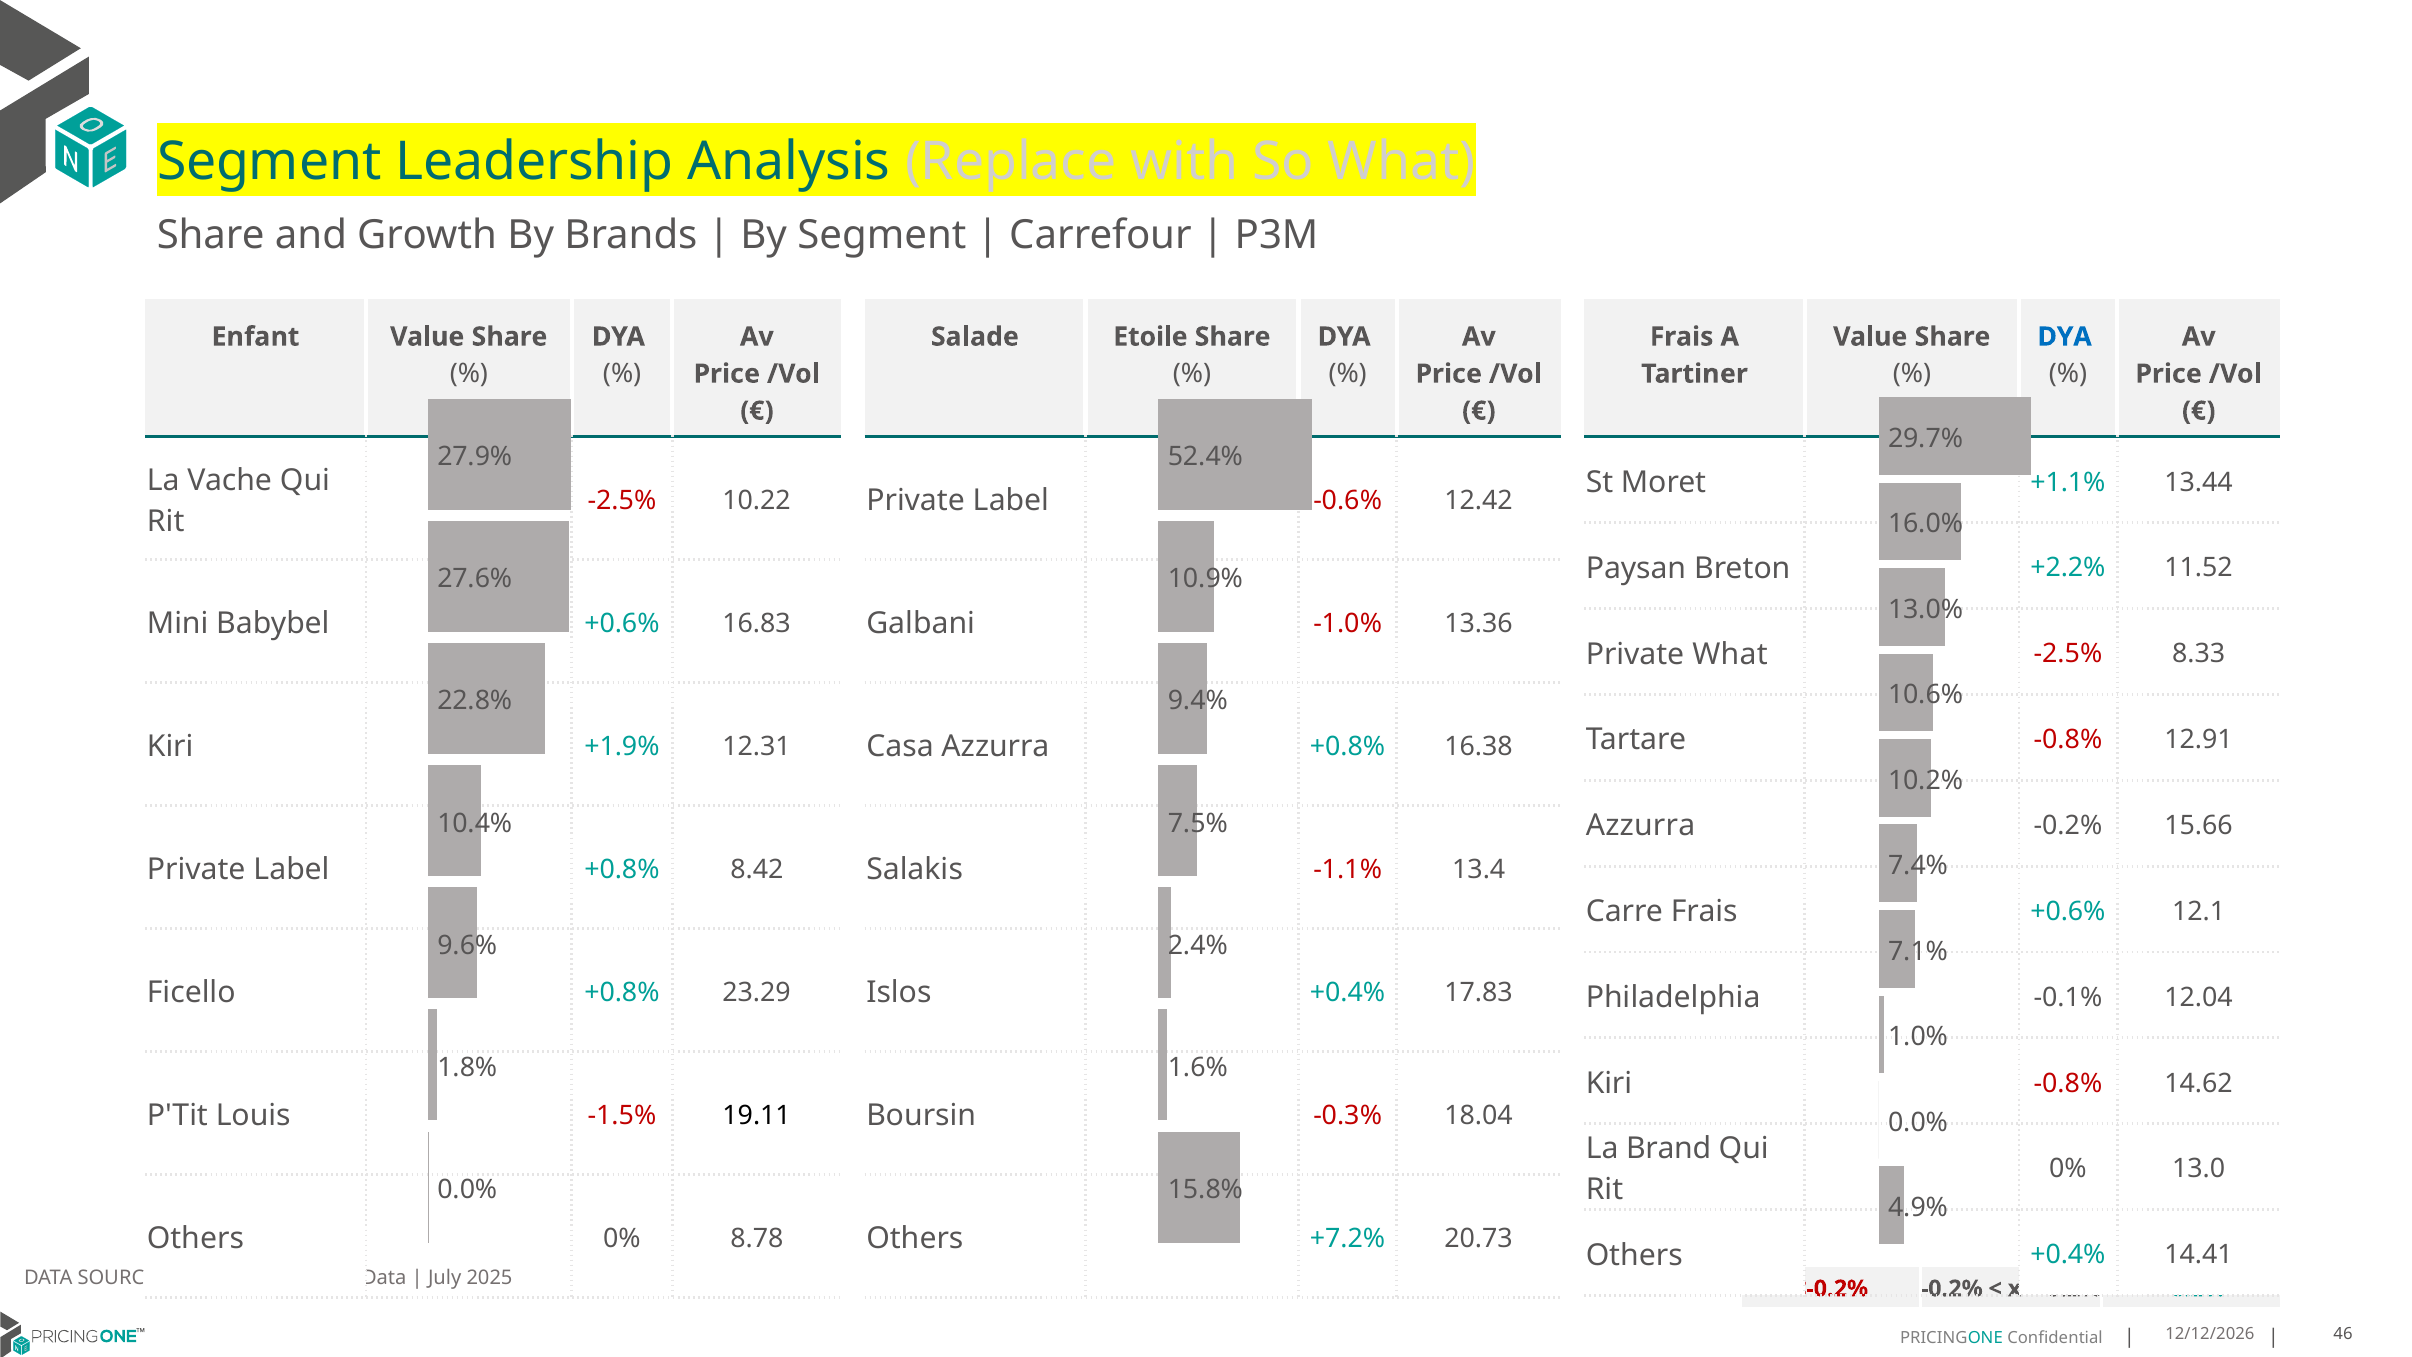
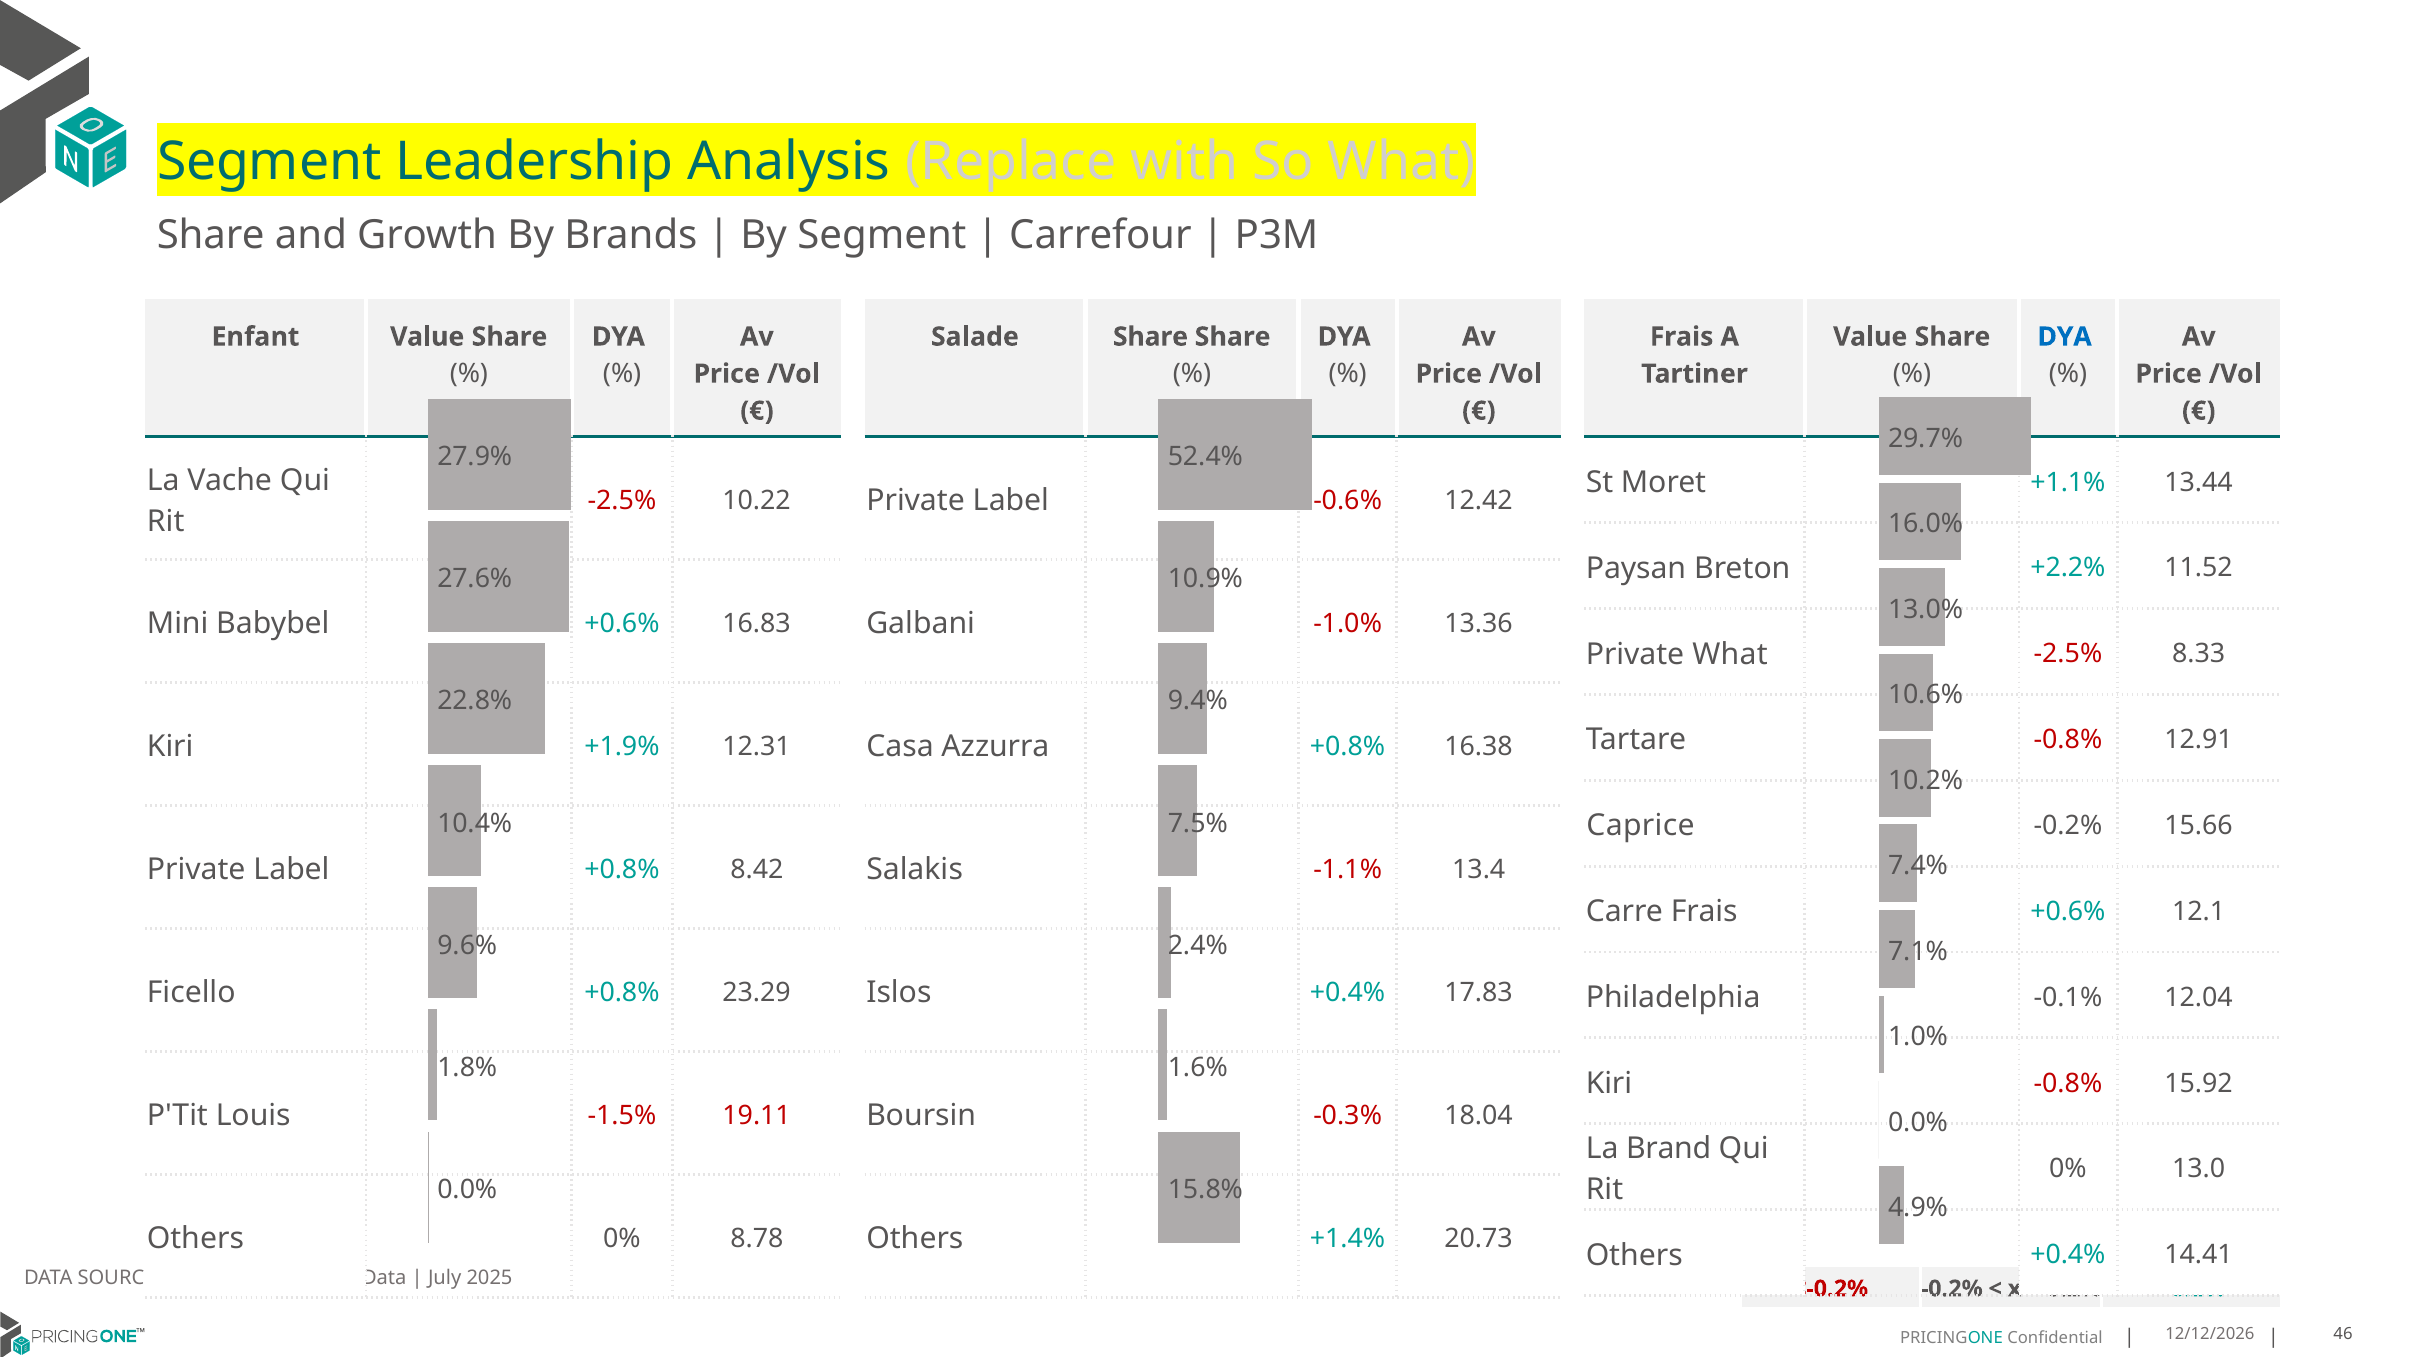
Salade Etoile: Etoile -> Share
Azzurra at (1641, 826): Azzurra -> Caprice
14.62: 14.62 -> 15.92
19.11 colour: black -> red
+7.2%: +7.2% -> +1.4%
